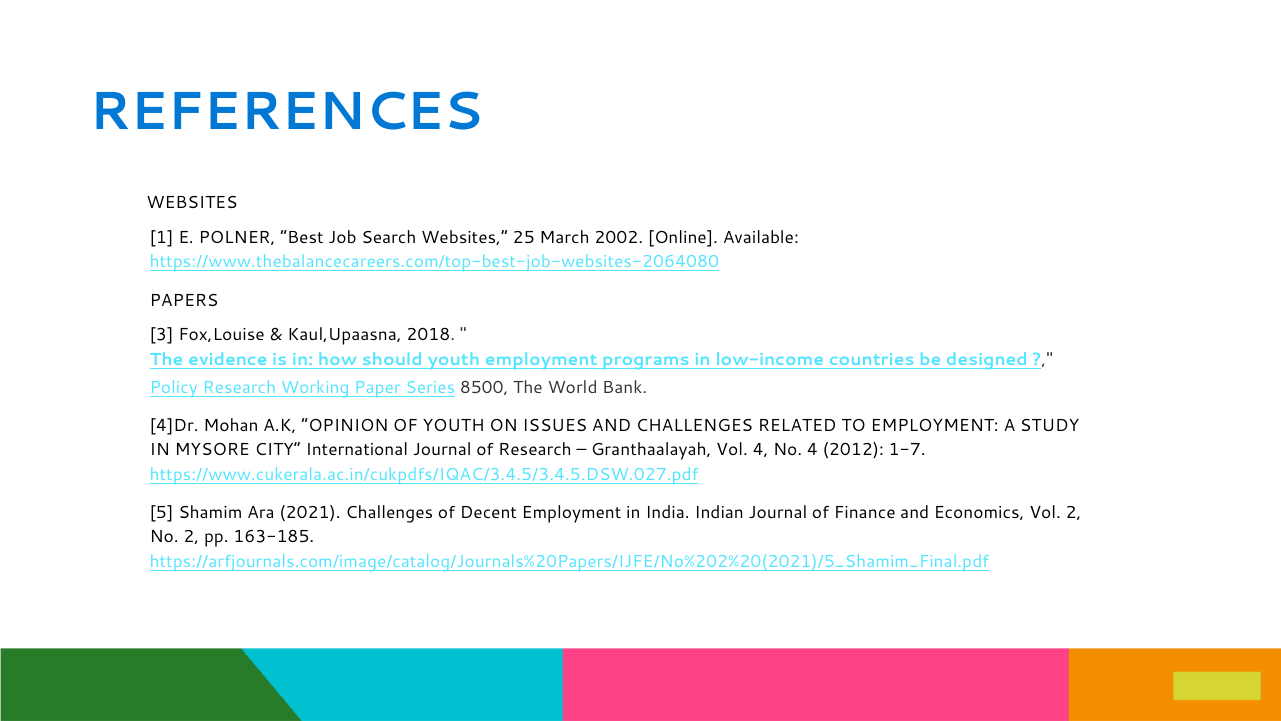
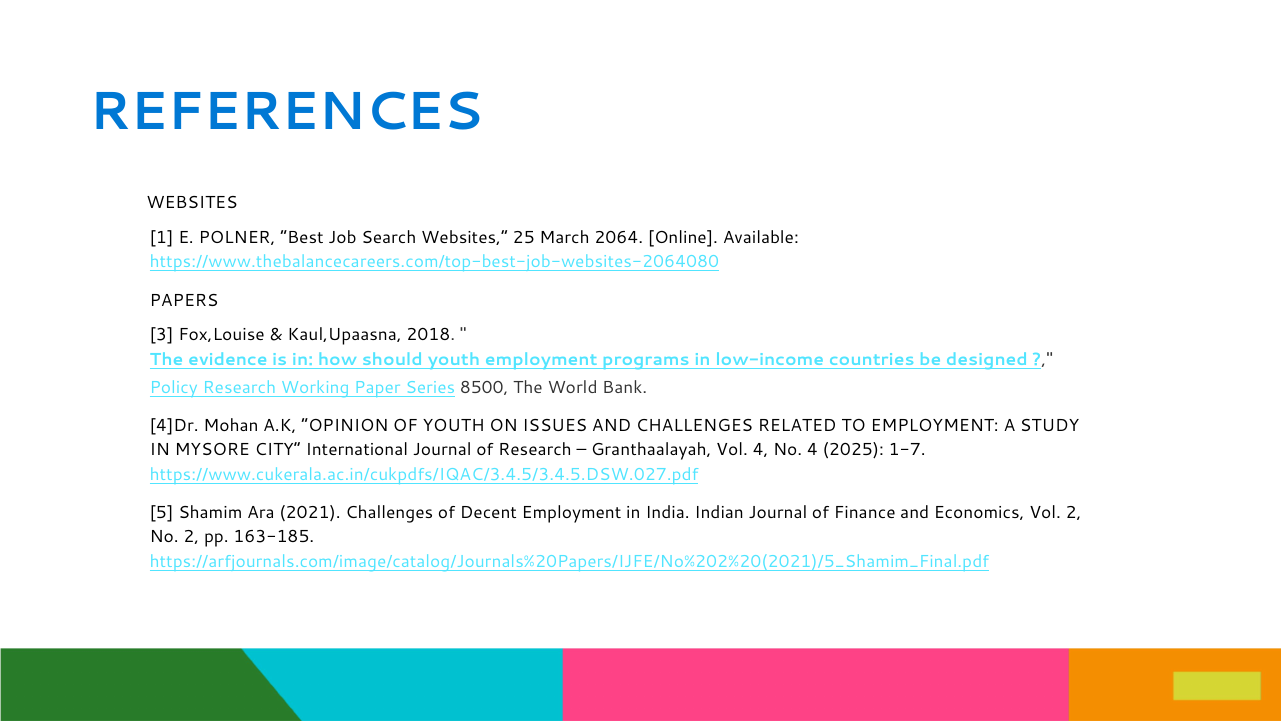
2002: 2002 -> 2064
2012: 2012 -> 2025
